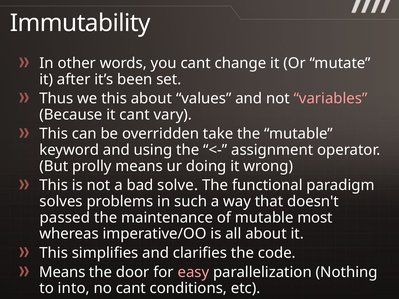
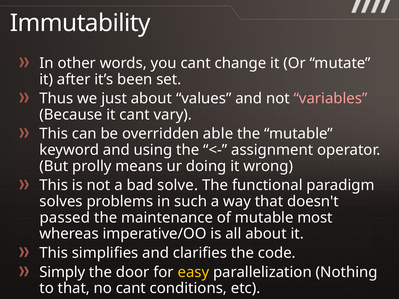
we this: this -> just
take: take -> able
Means at (62, 272): Means -> Simply
easy colour: pink -> yellow
to into: into -> that
